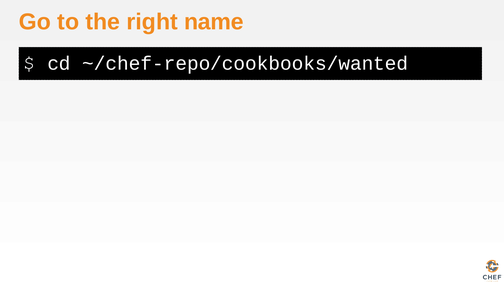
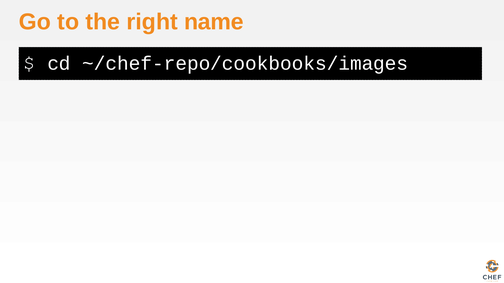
~/chef-repo/cookbooks/wanted: ~/chef-repo/cookbooks/wanted -> ~/chef-repo/cookbooks/images
